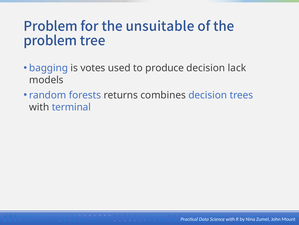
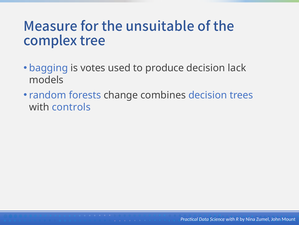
Problem at (51, 26): Problem -> Measure
problem at (50, 41): problem -> complex
returns: returns -> change
terminal: terminal -> controls
